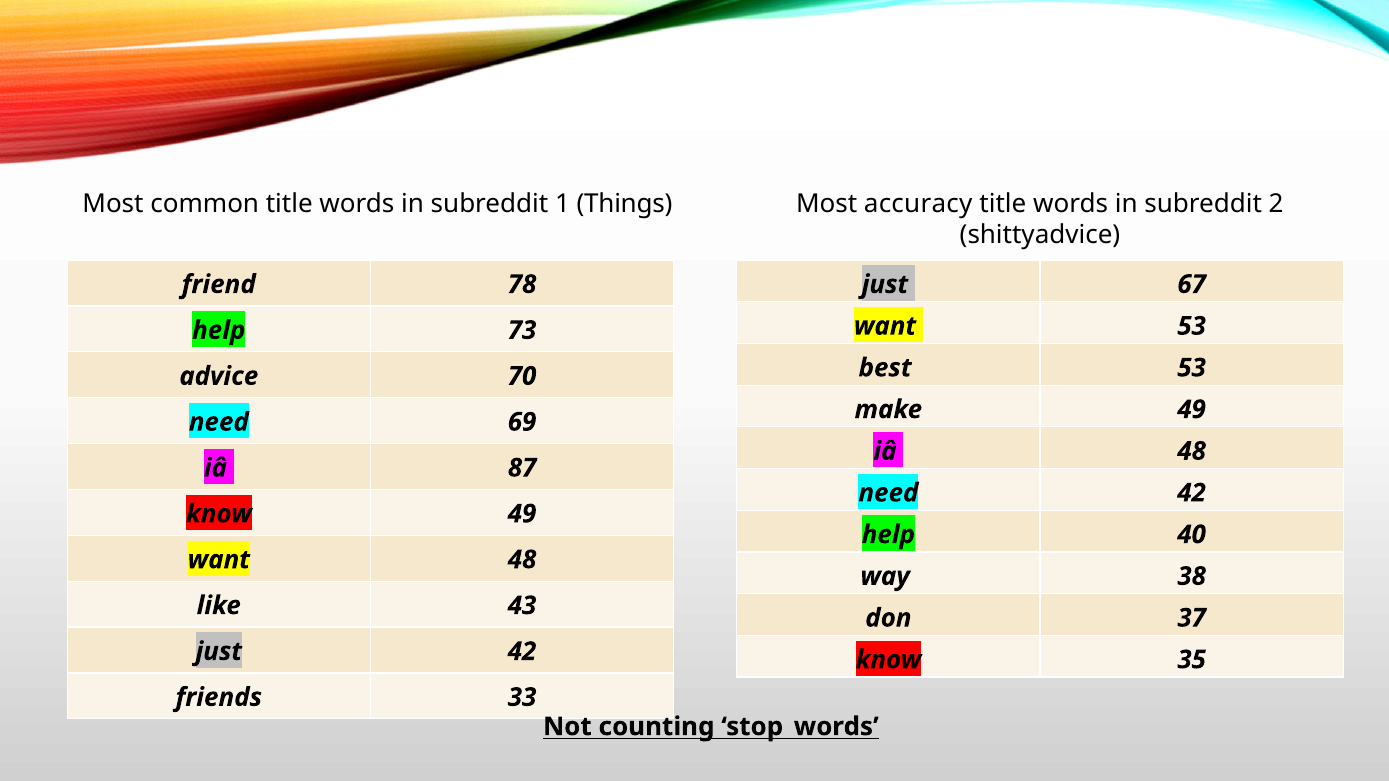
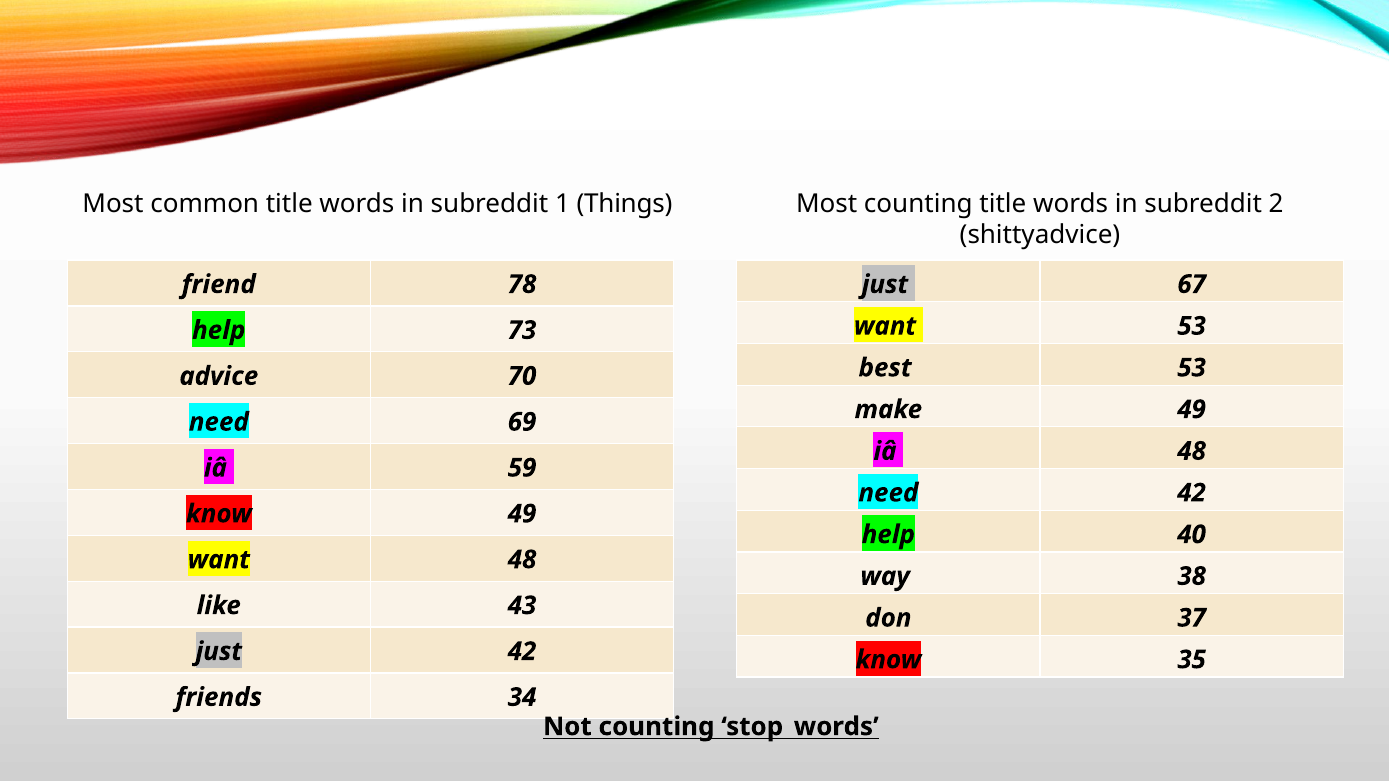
Most accuracy: accuracy -> counting
87: 87 -> 59
33: 33 -> 34
